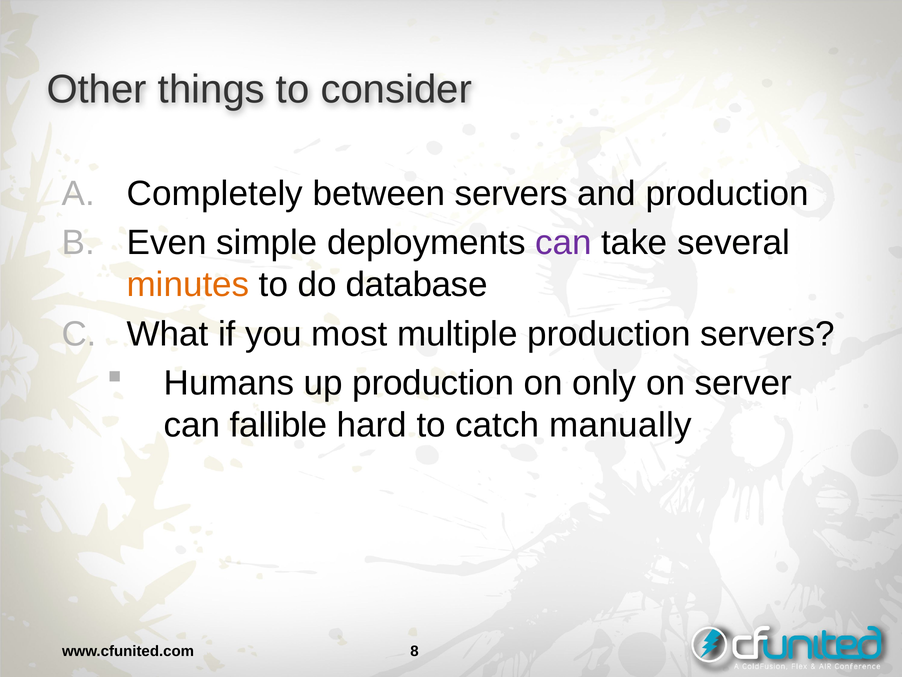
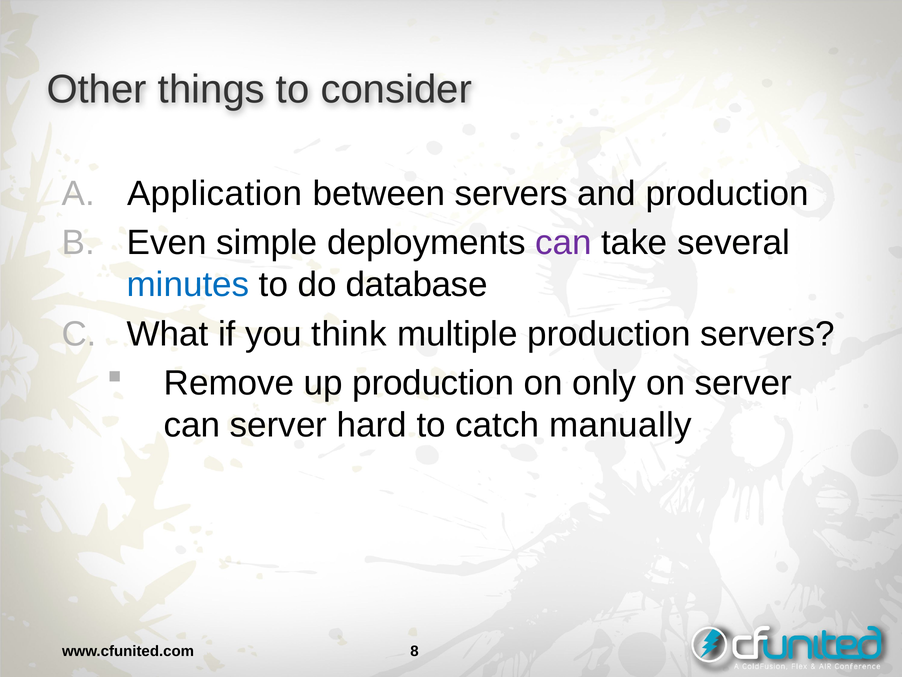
Completely: Completely -> Application
minutes colour: orange -> blue
most: most -> think
Humans: Humans -> Remove
can fallible: fallible -> server
